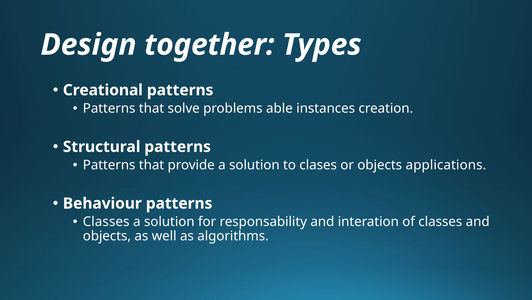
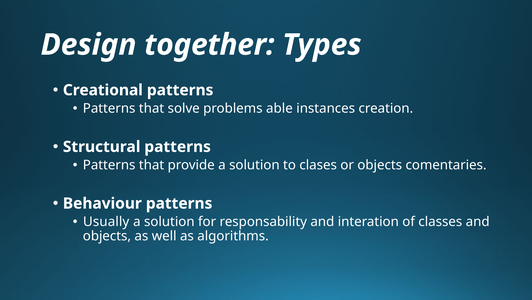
applications: applications -> comentaries
Classes at (106, 221): Classes -> Usually
